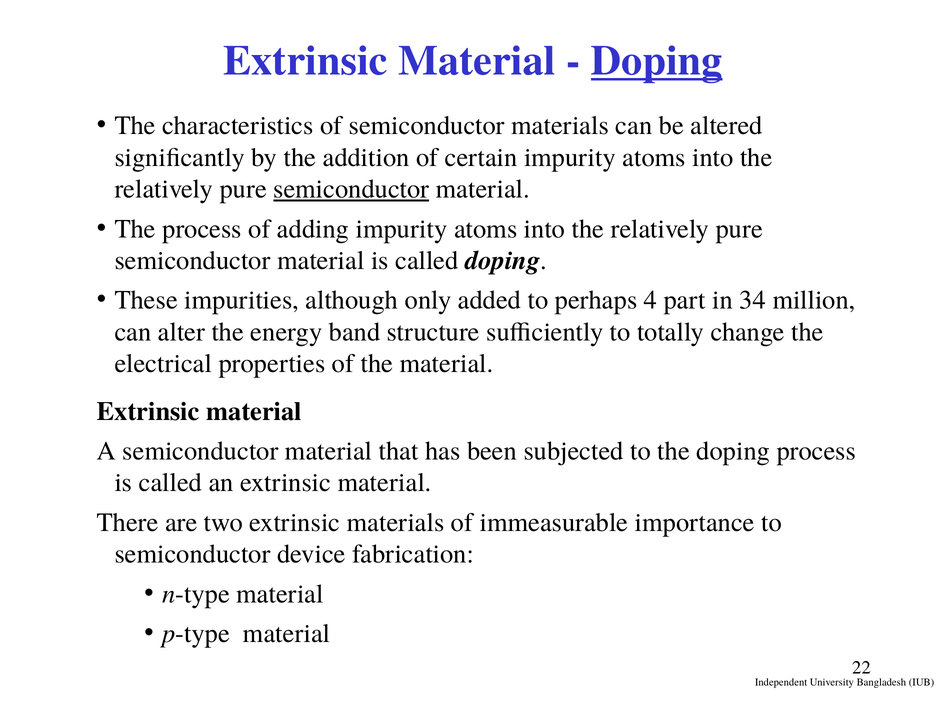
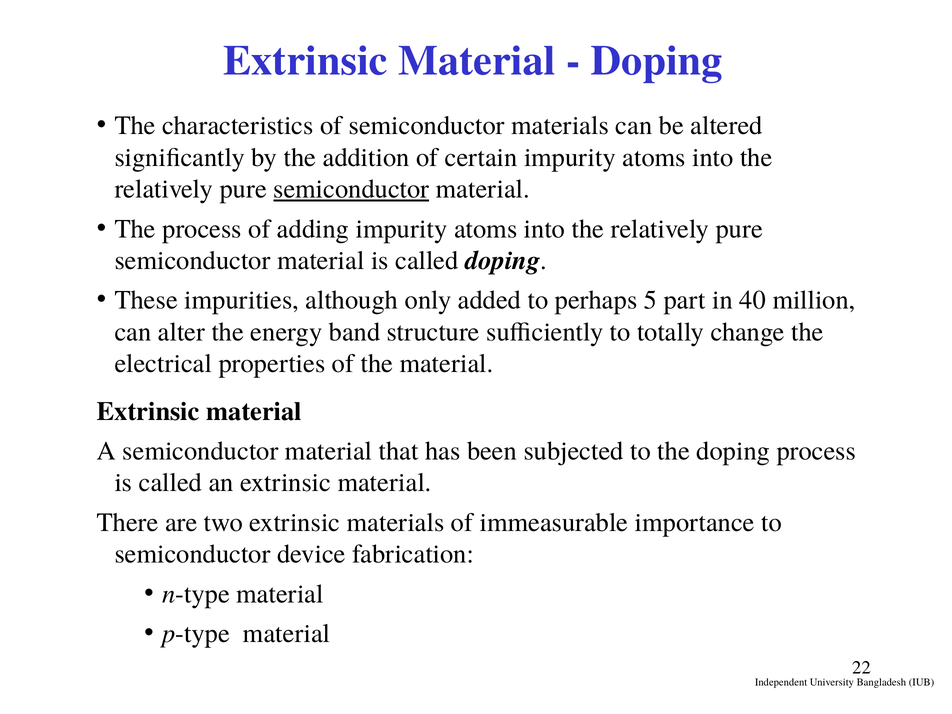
Doping at (657, 61) underline: present -> none
4: 4 -> 5
34: 34 -> 40
